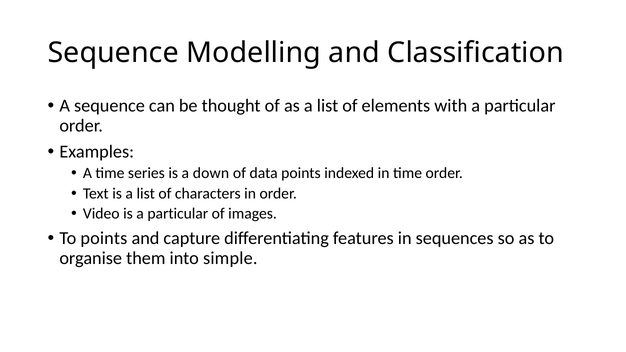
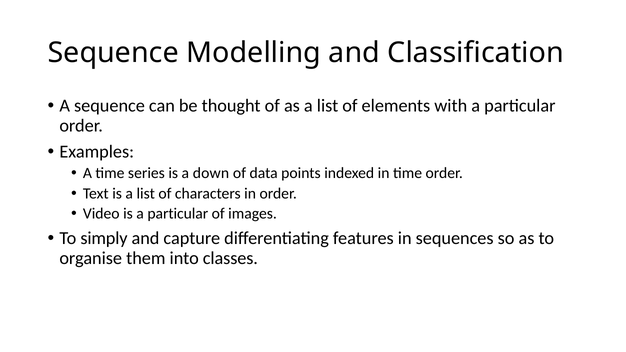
To points: points -> simply
simple: simple -> classes
